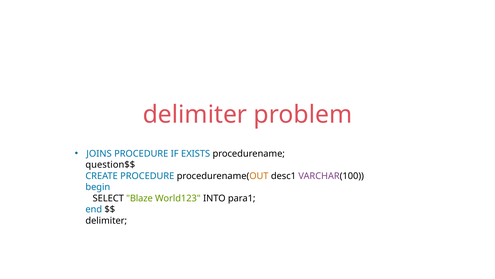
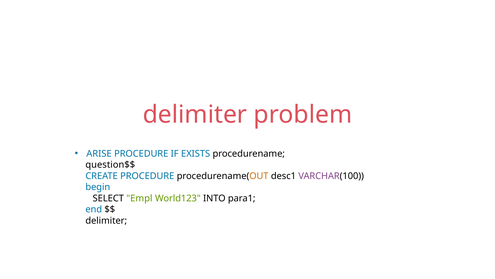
JOINS: JOINS -> ARISE
Blaze: Blaze -> Empl
